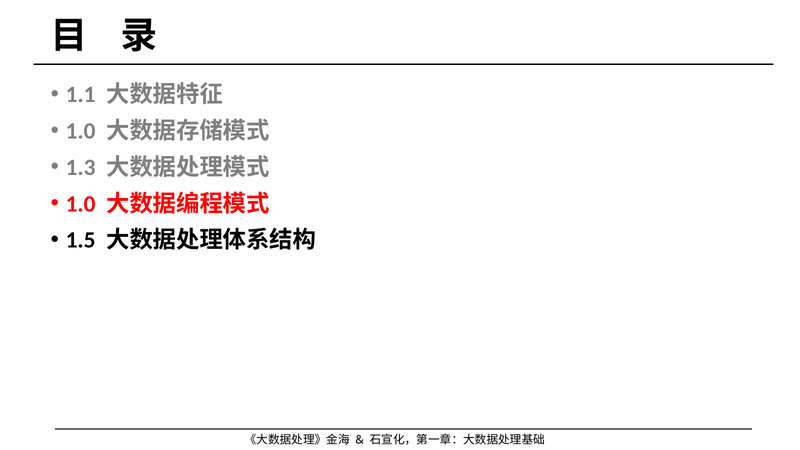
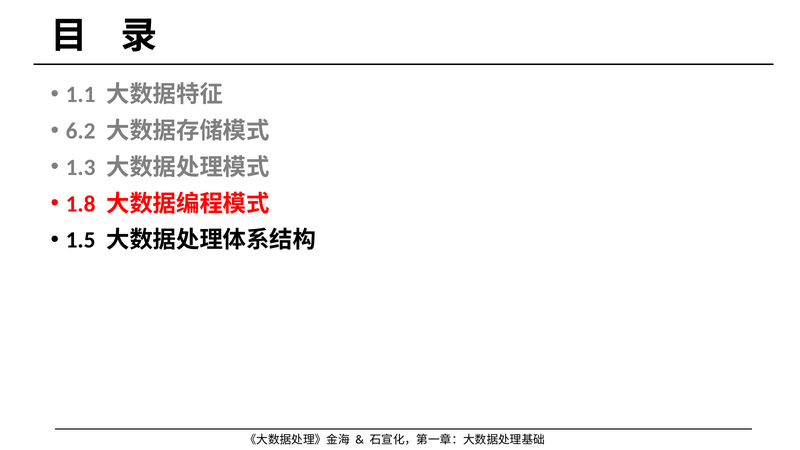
1.0 at (81, 131): 1.0 -> 6.2
1.0 at (81, 204): 1.0 -> 1.8
